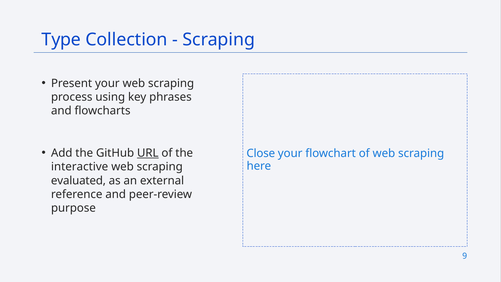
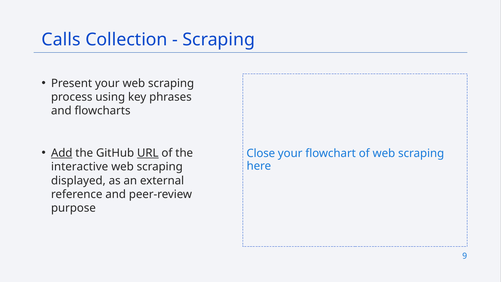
Type: Type -> Calls
Add underline: none -> present
evaluated: evaluated -> displayed
